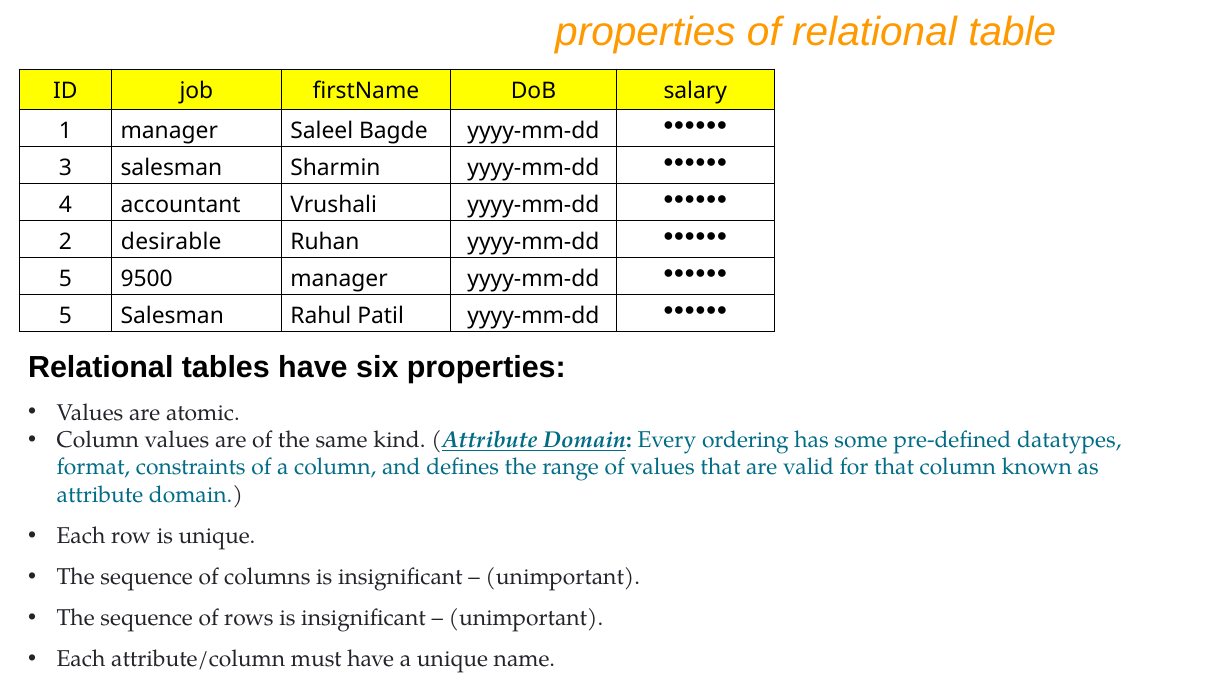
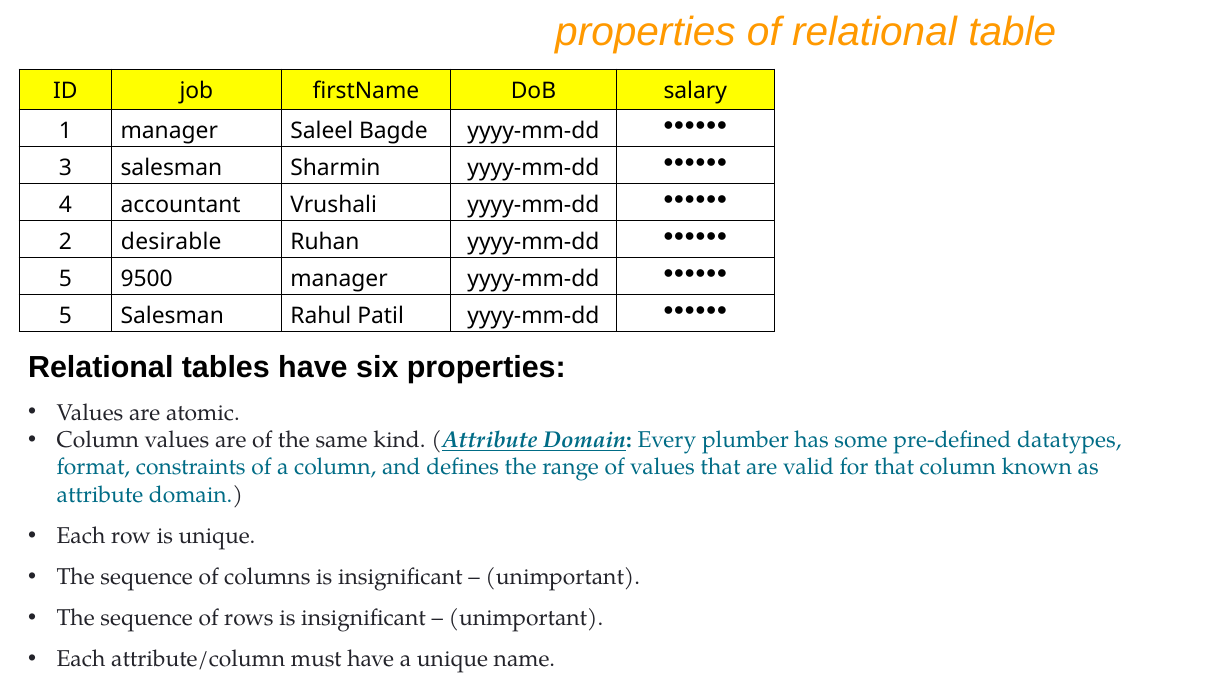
ordering: ordering -> plumber
